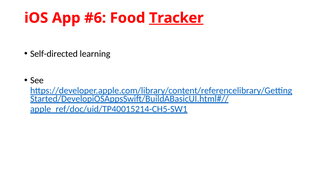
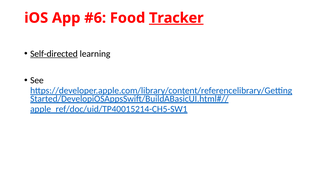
Self-directed underline: none -> present
